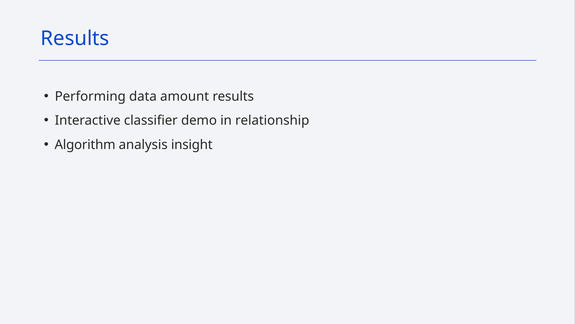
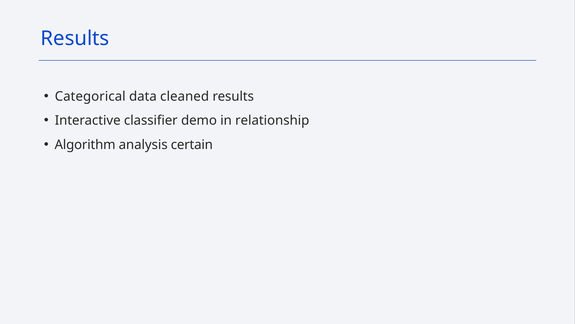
Performing: Performing -> Categorical
amount: amount -> cleaned
insight: insight -> certain
